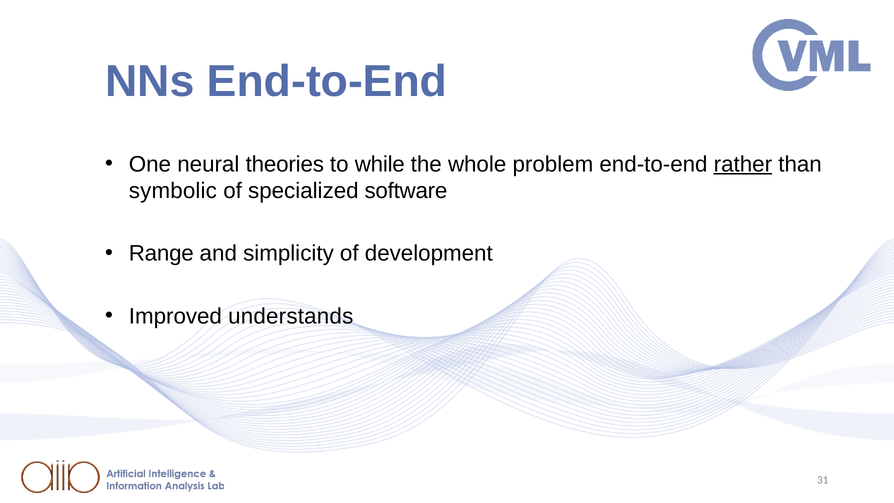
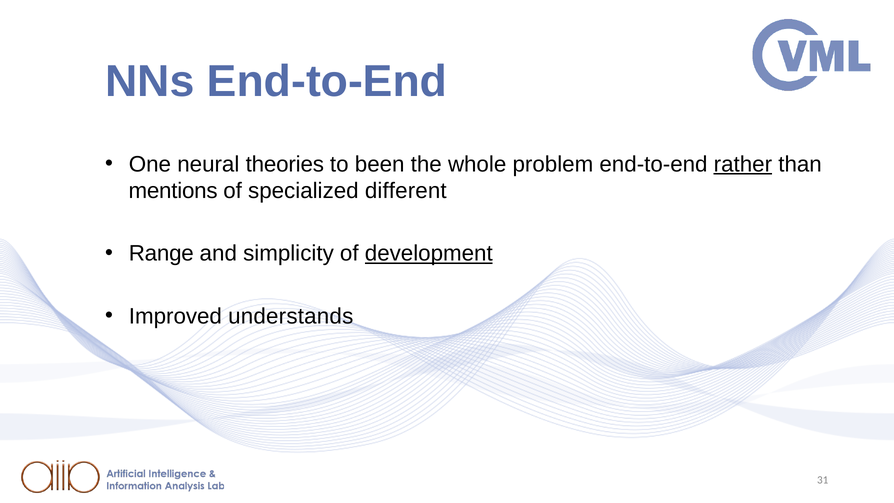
while: while -> been
symbolic: symbolic -> mentions
software: software -> different
development underline: none -> present
